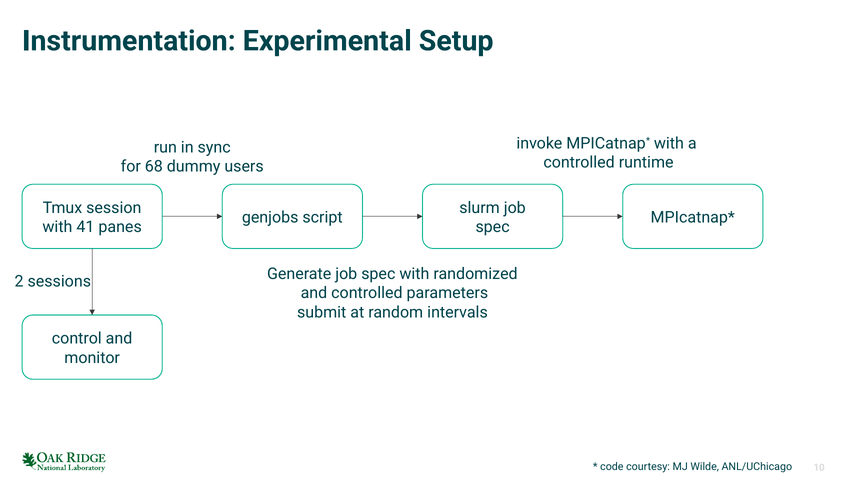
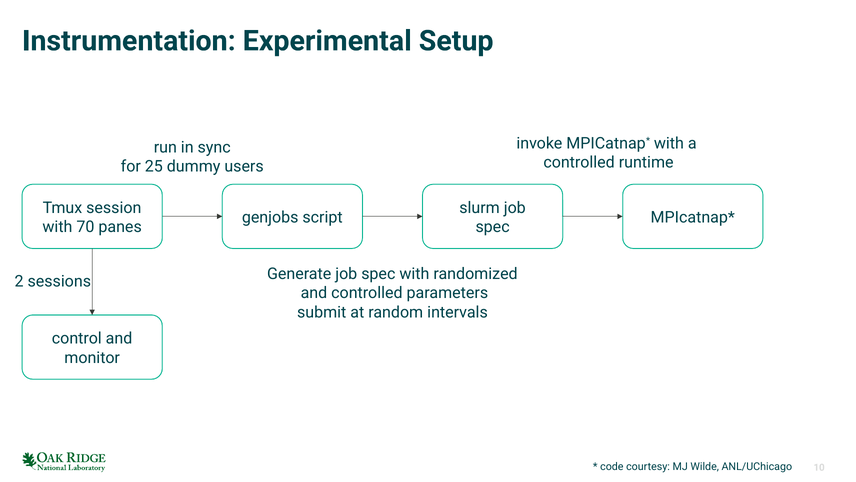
68: 68 -> 25
41: 41 -> 70
